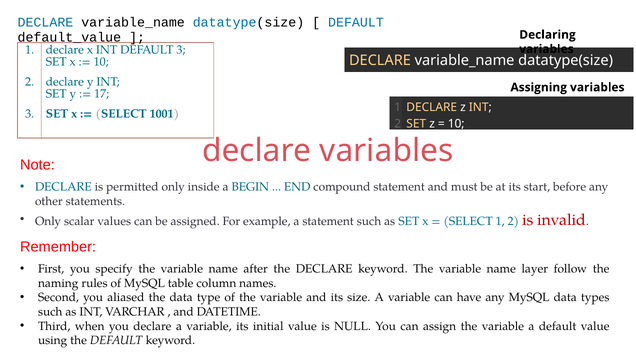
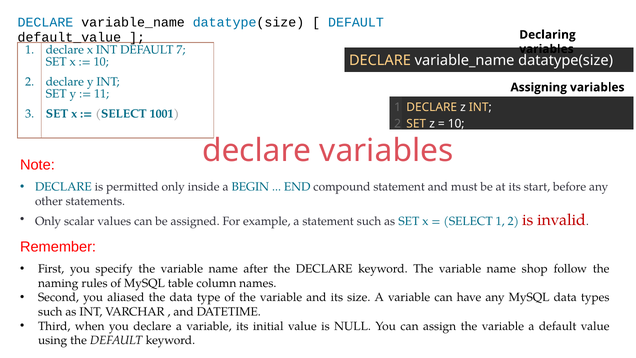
DEFAULT 3: 3 -> 7
17: 17 -> 11
layer: layer -> shop
